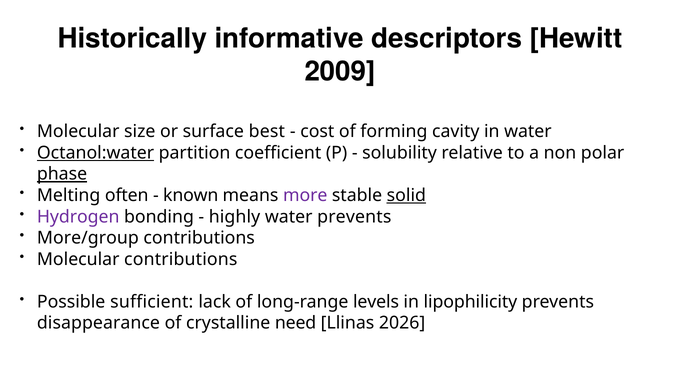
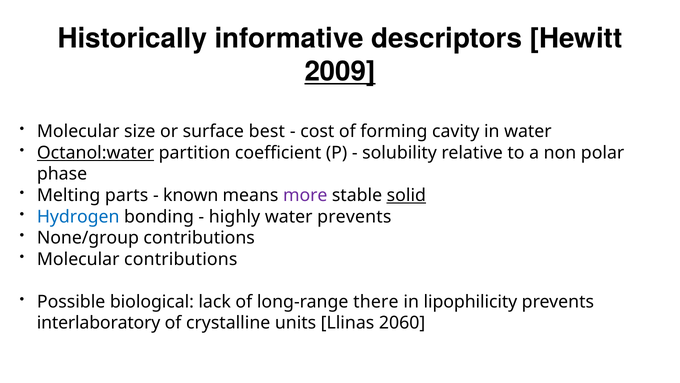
2009 underline: none -> present
phase underline: present -> none
often: often -> parts
Hydrogen colour: purple -> blue
More/group: More/group -> None/group
sufficient: sufficient -> biological
levels: levels -> there
disappearance: disappearance -> interlaboratory
need: need -> units
2026: 2026 -> 2060
